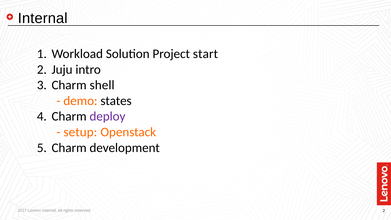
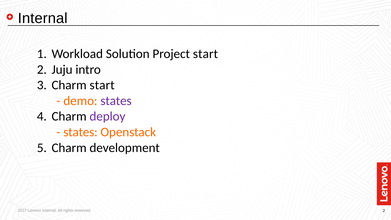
Charm shell: shell -> start
states at (116, 101) colour: black -> purple
setup at (80, 132): setup -> states
